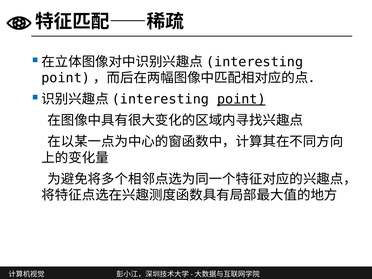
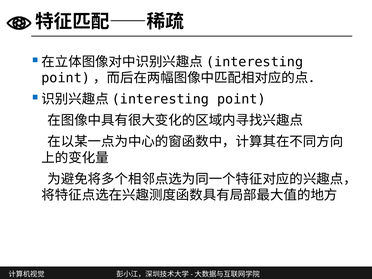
point underline: present -> none
